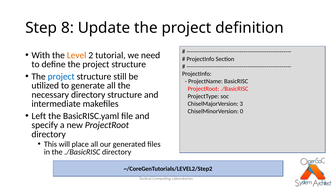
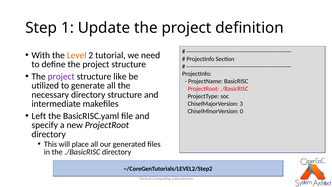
8: 8 -> 1
project at (61, 76) colour: blue -> purple
still: still -> like
